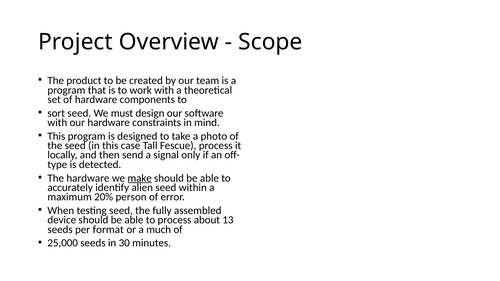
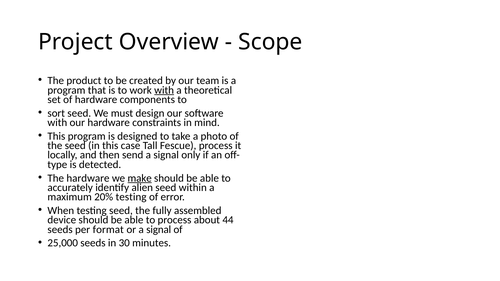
with at (164, 90) underline: none -> present
20% person: person -> testing
13: 13 -> 44
or a much: much -> signal
